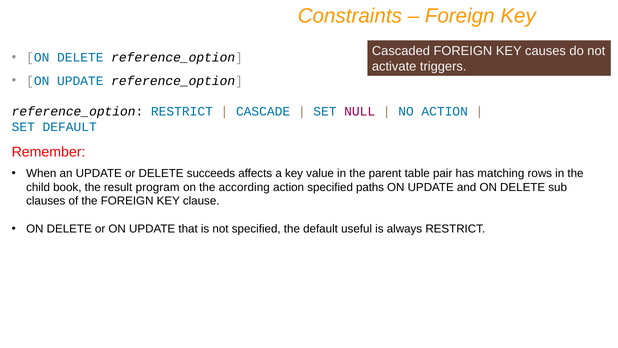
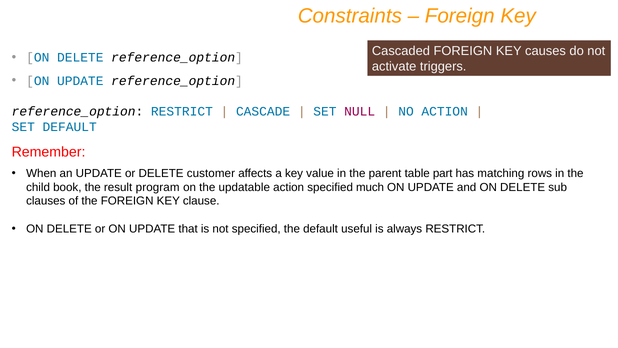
succeeds: succeeds -> customer
pair: pair -> part
according: according -> updatable
paths: paths -> much
